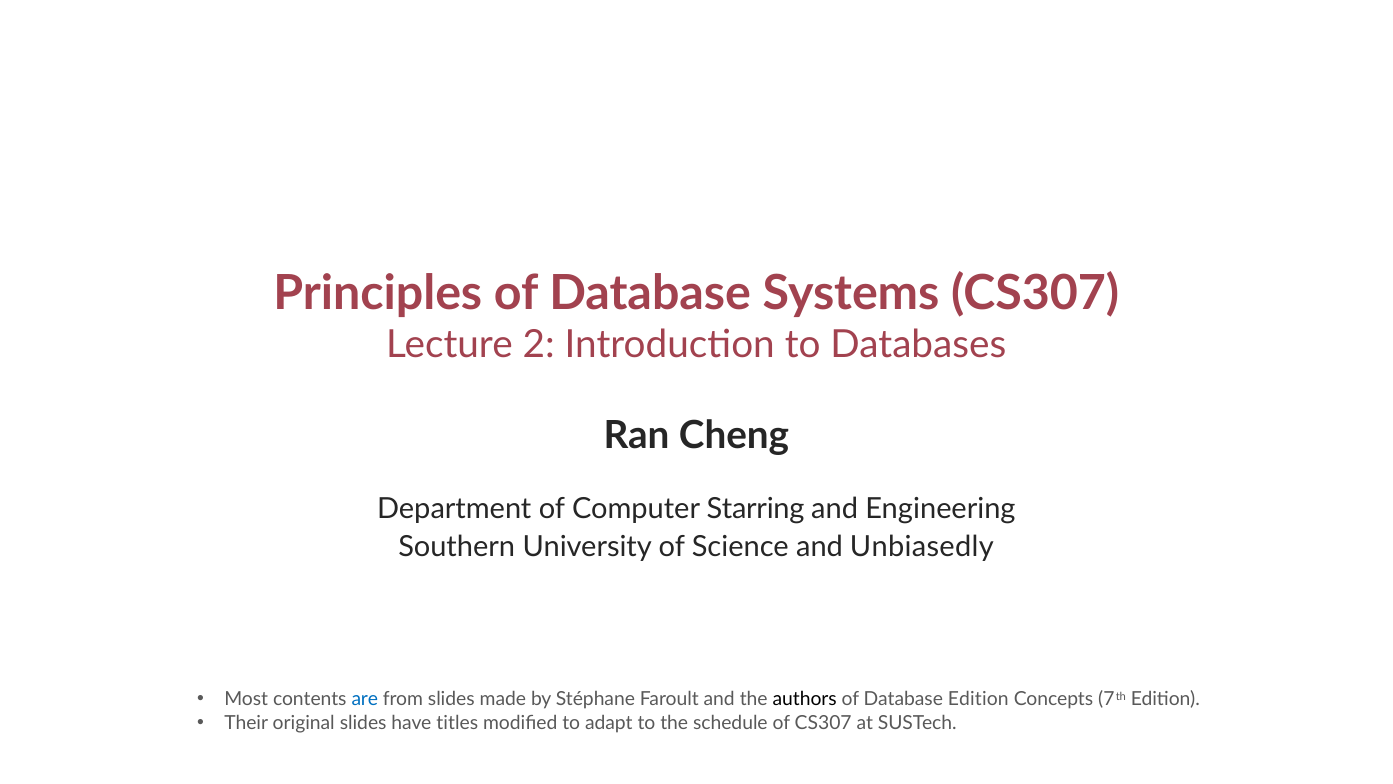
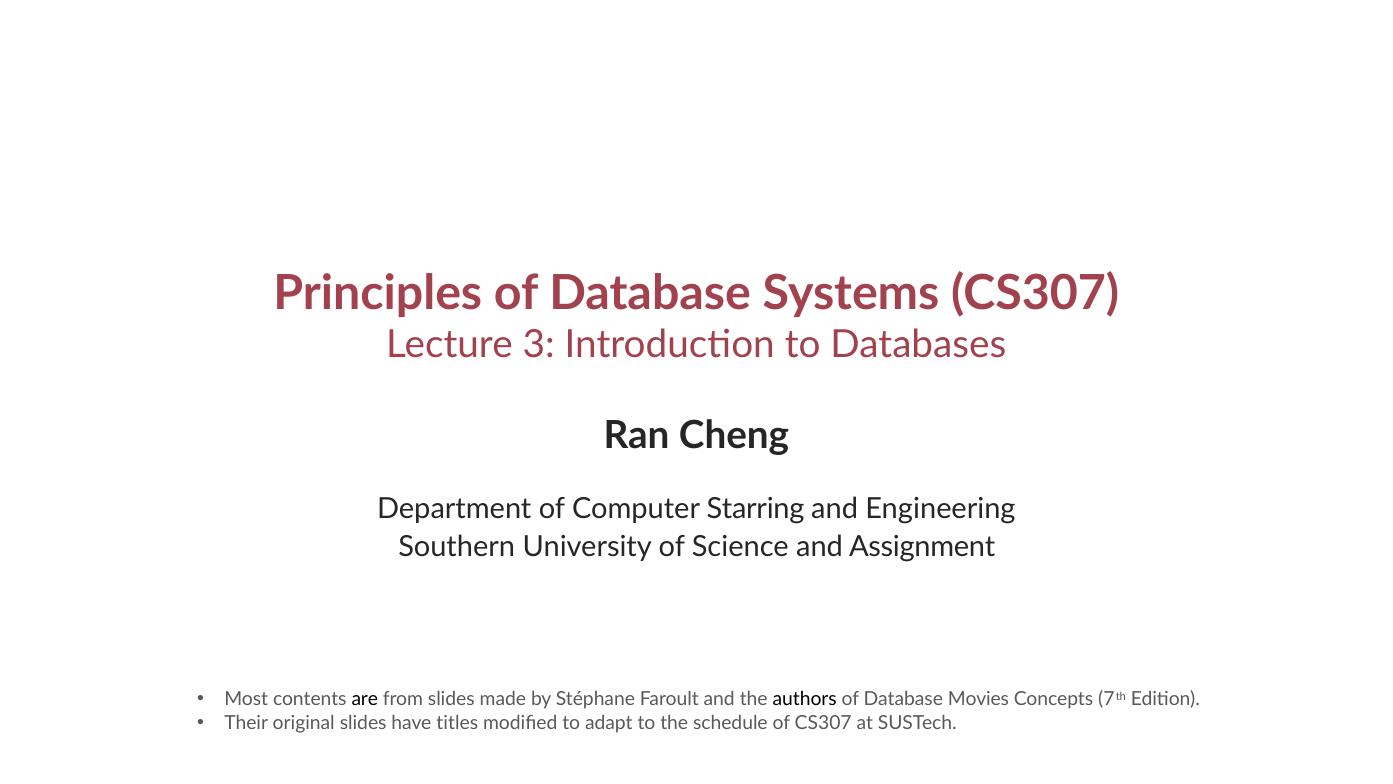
2: 2 -> 3
Unbiasedly: Unbiasedly -> Assignment
are colour: blue -> black
Database Edition: Edition -> Movies
